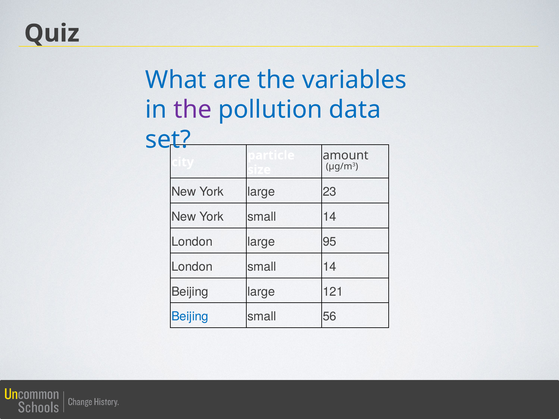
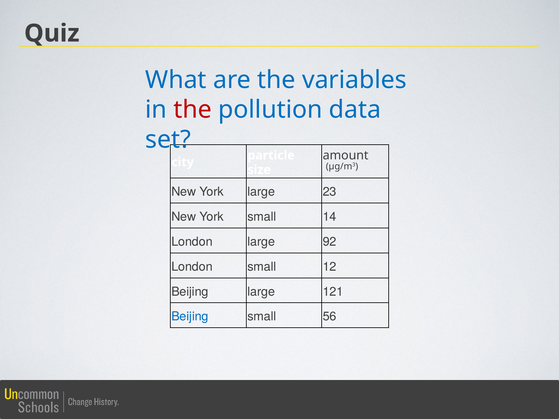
the at (193, 110) colour: purple -> red
95: 95 -> 92
London small 14: 14 -> 12
